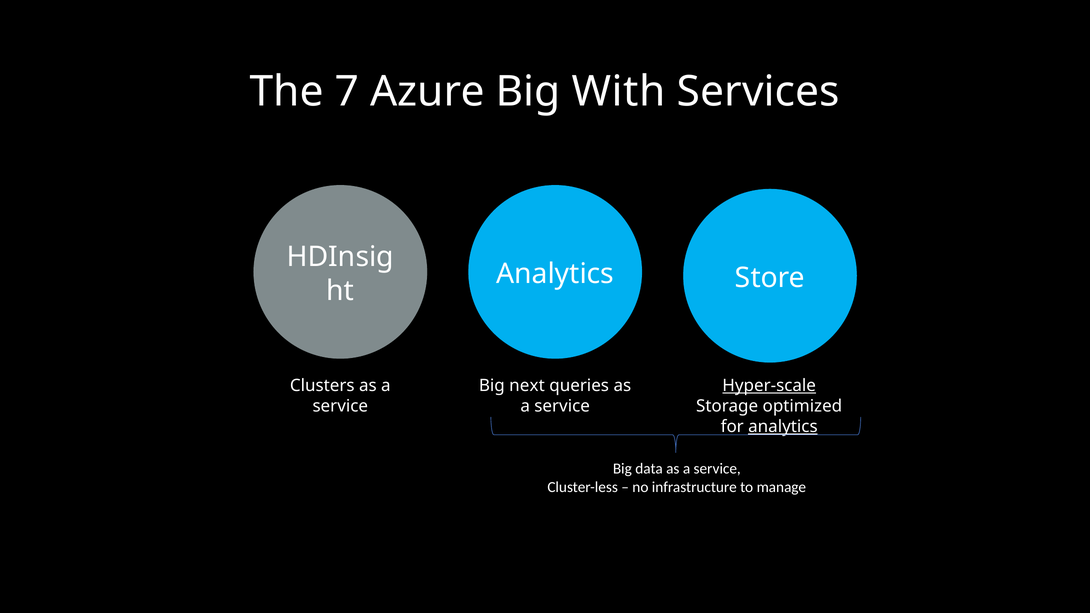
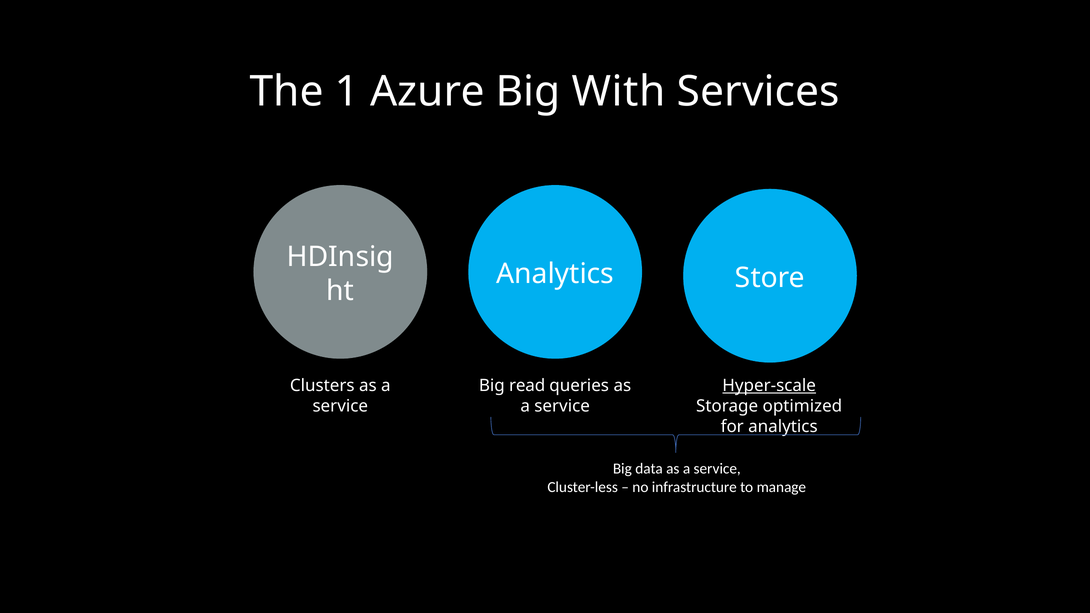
7: 7 -> 1
next: next -> read
analytics at (783, 427) underline: present -> none
